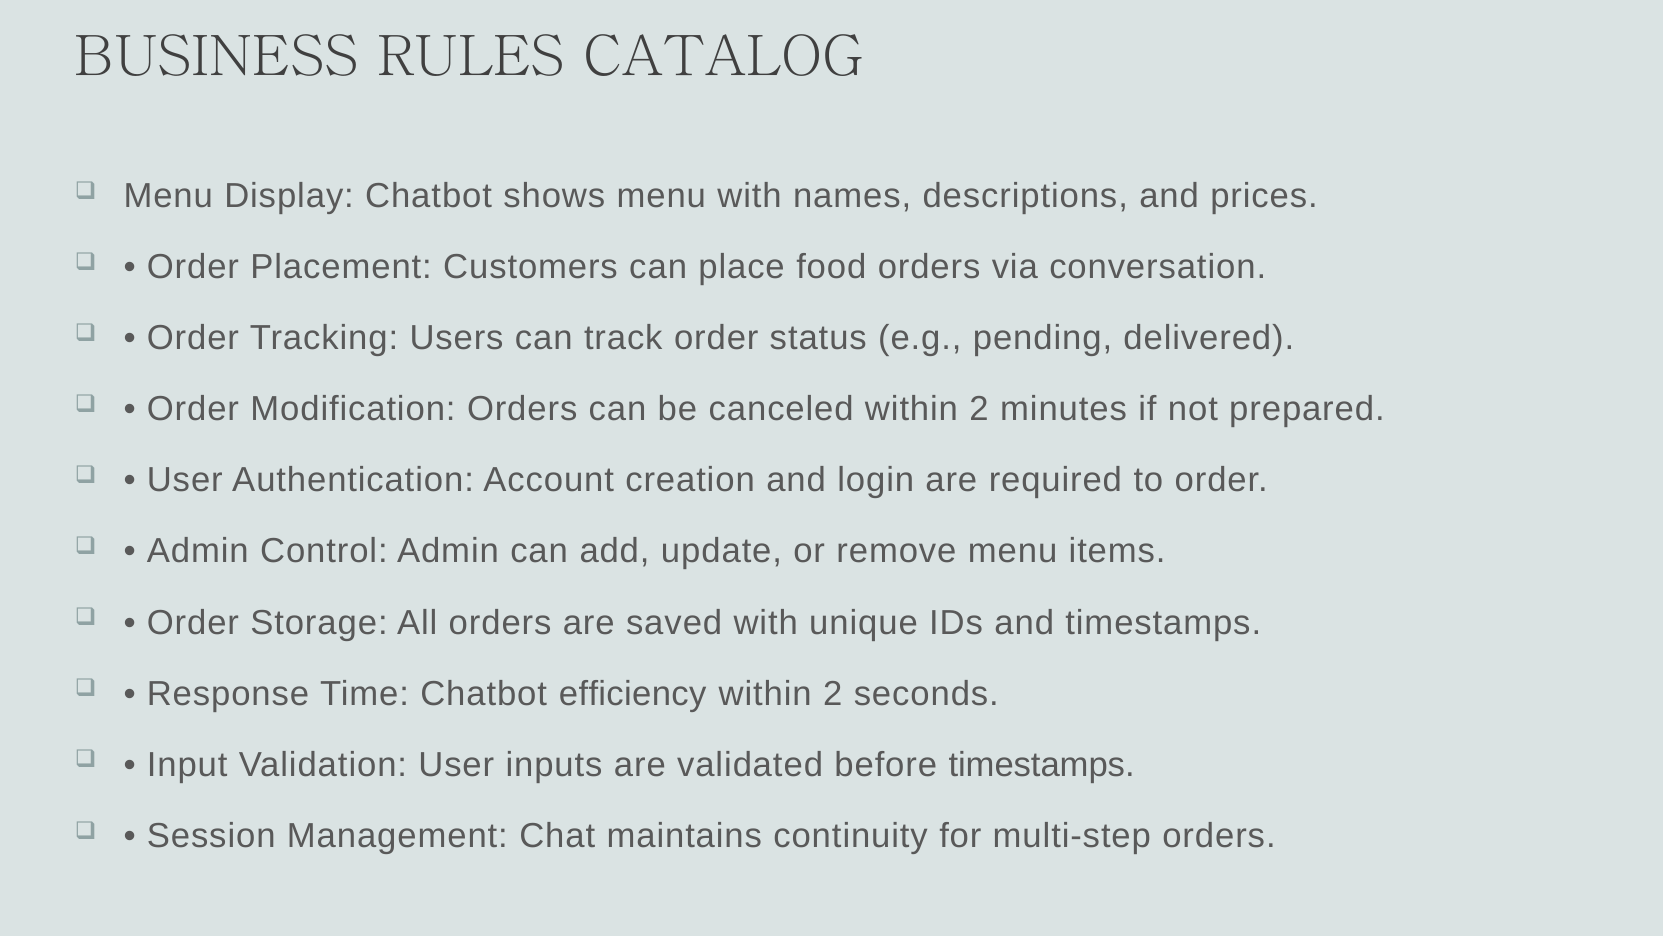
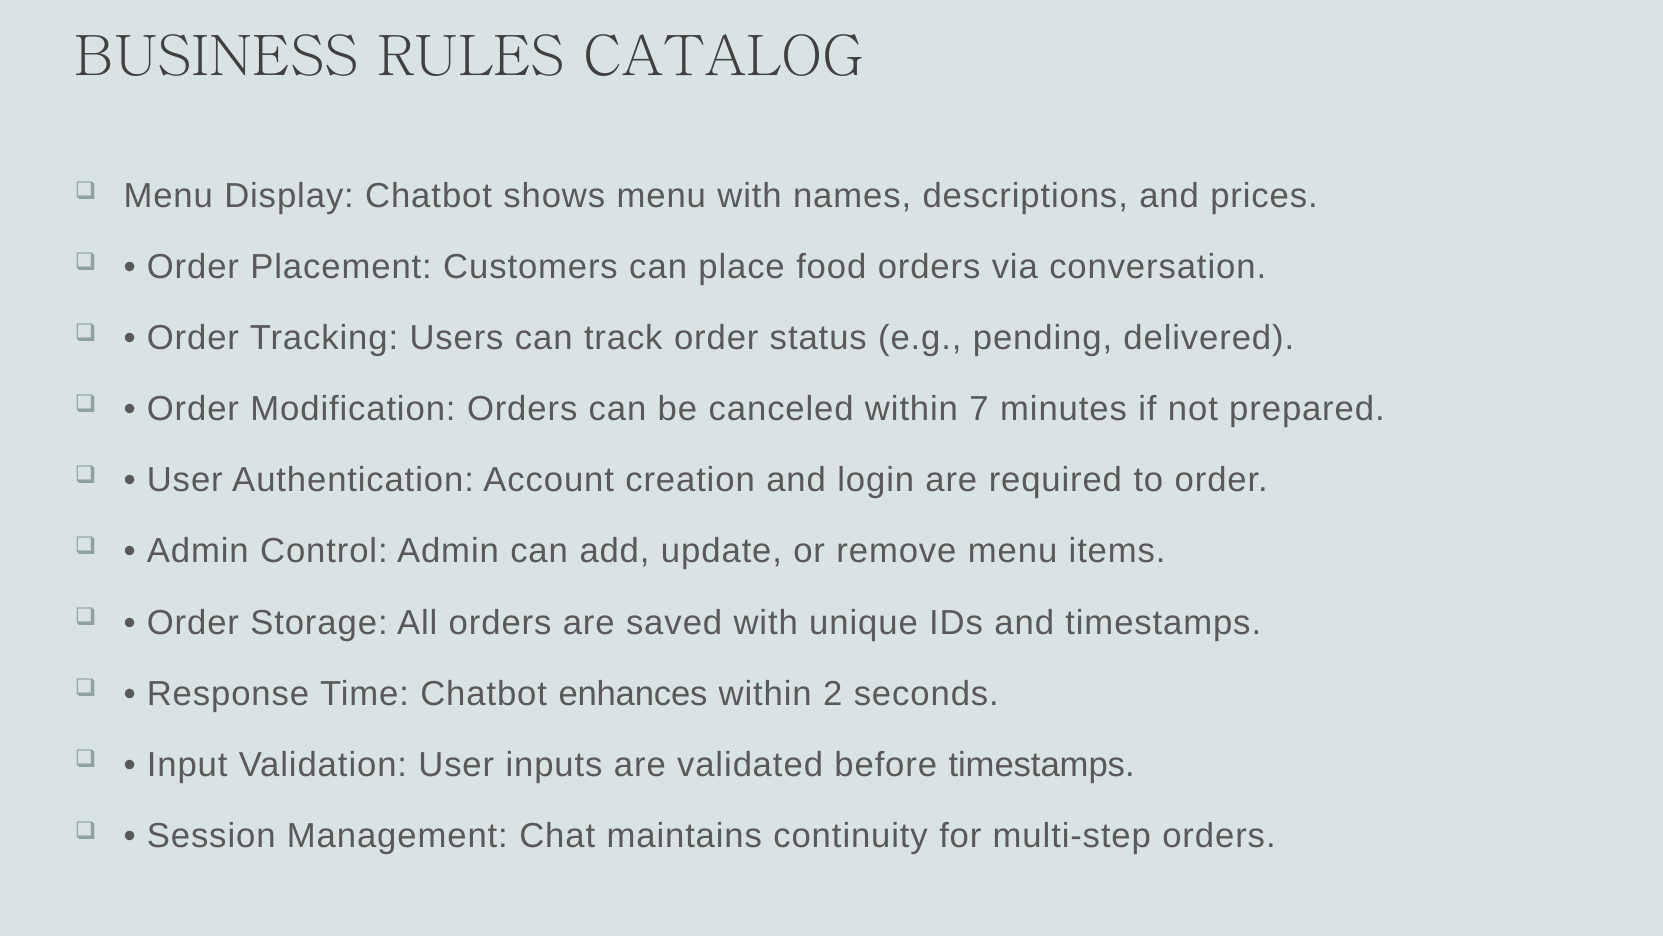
canceled within 2: 2 -> 7
efficiency: efficiency -> enhances
